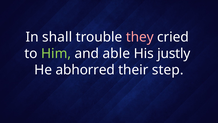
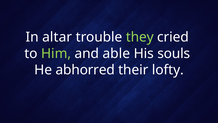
shall: shall -> altar
they colour: pink -> light green
justly: justly -> souls
step: step -> lofty
